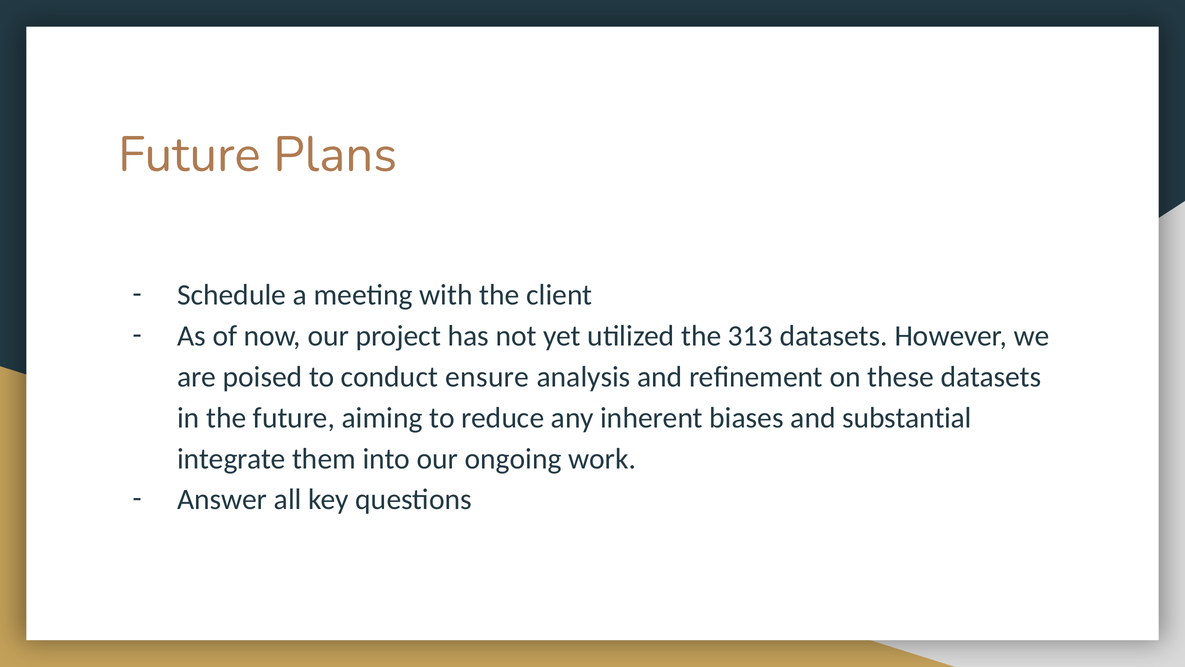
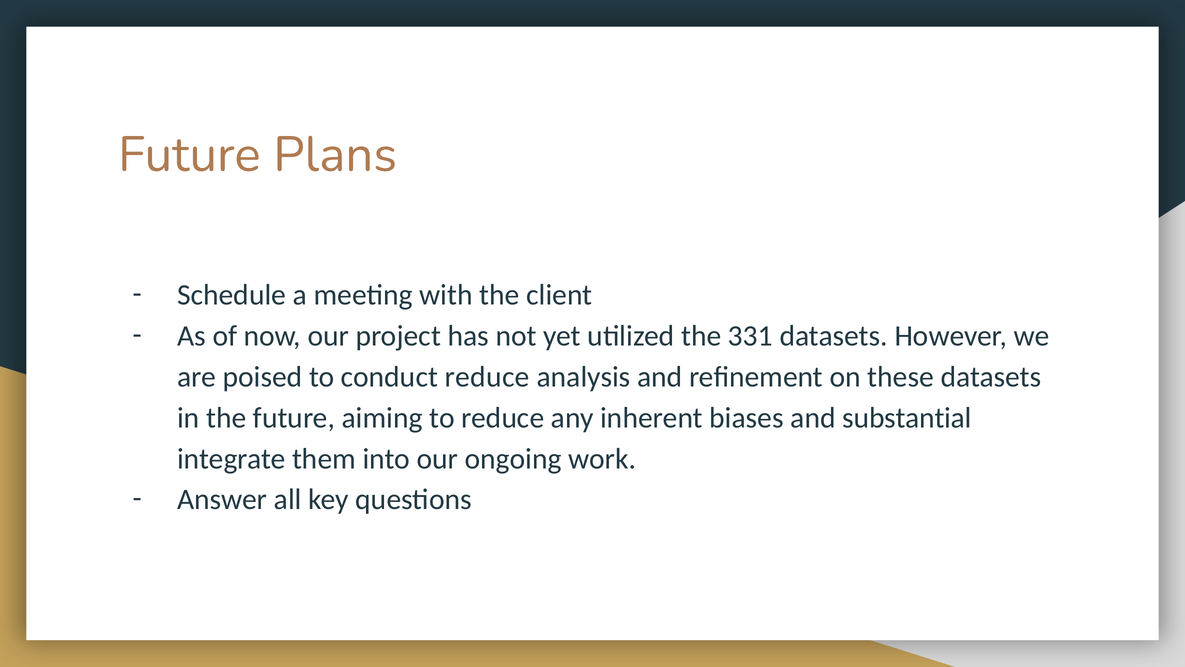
313: 313 -> 331
conduct ensure: ensure -> reduce
